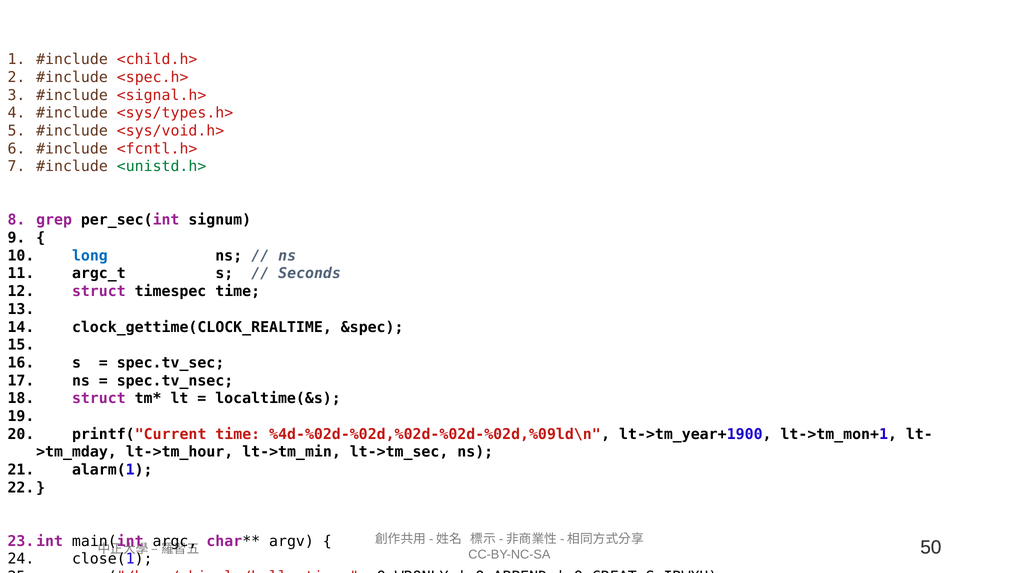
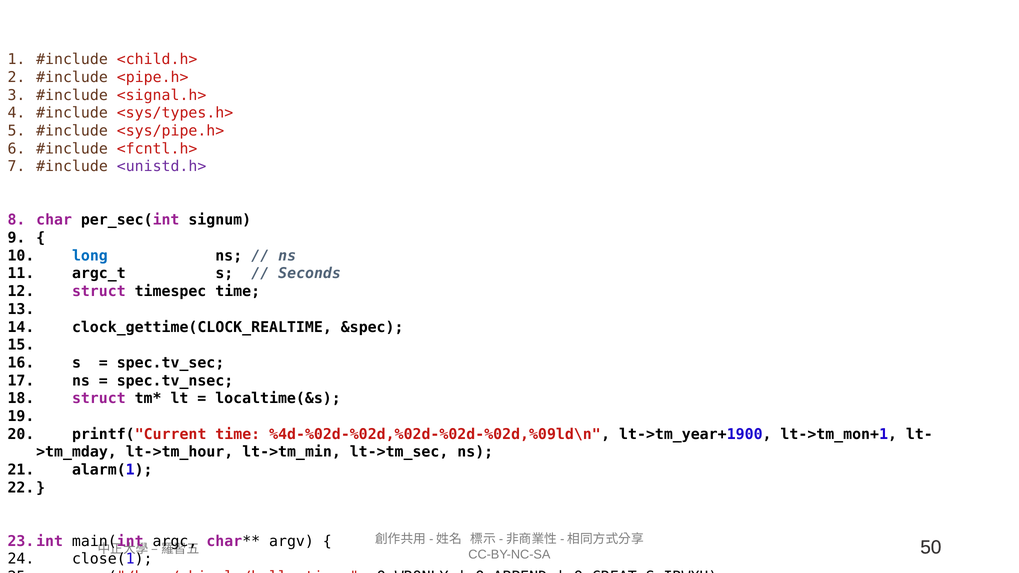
<spec.h>: <spec.h> -> <pipe.h>
<sys/void.h>: <sys/void.h> -> <sys/pipe.h>
<unistd.h> colour: green -> purple
grep: grep -> char
